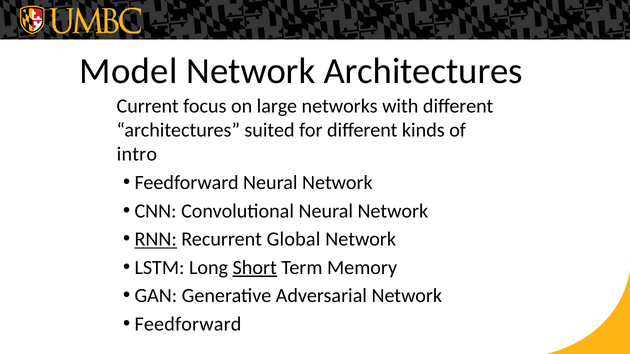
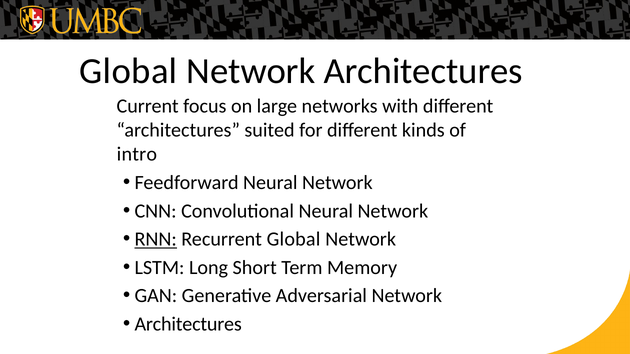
Model at (128, 71): Model -> Global
Short underline: present -> none
Feedforward at (188, 324): Feedforward -> Architectures
